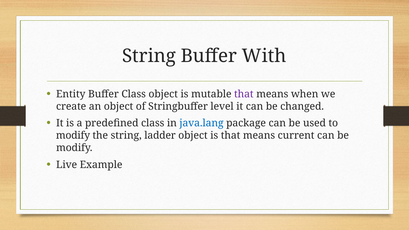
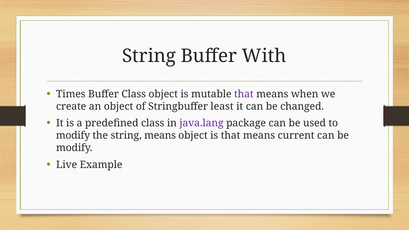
Entity: Entity -> Times
level: level -> least
java.lang colour: blue -> purple
string ladder: ladder -> means
